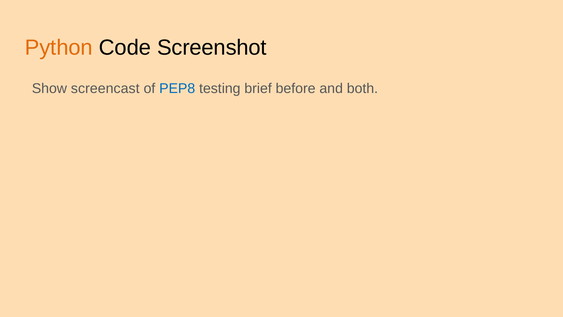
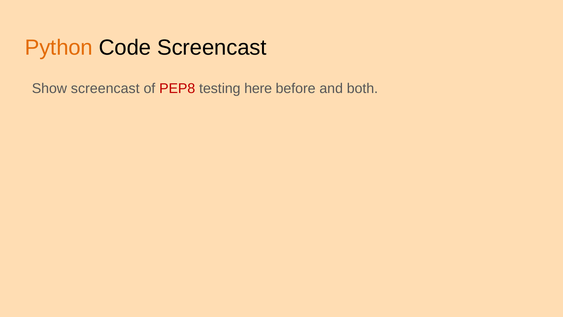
Code Screenshot: Screenshot -> Screencast
PEP8 colour: blue -> red
brief: brief -> here
